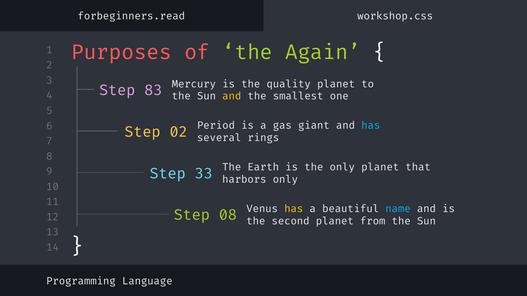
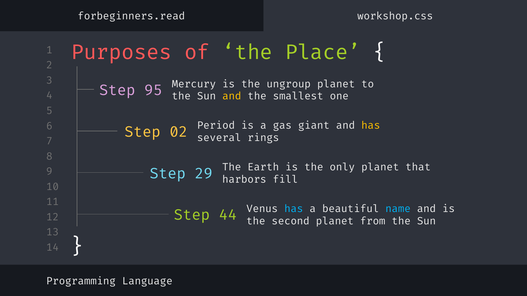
Again: Again -> Place
83: 83 -> 95
quality: quality -> ungroup
has at (371, 126) colour: light blue -> yellow
33: 33 -> 29
harbors only: only -> fill
08: 08 -> 44
has at (294, 209) colour: yellow -> light blue
